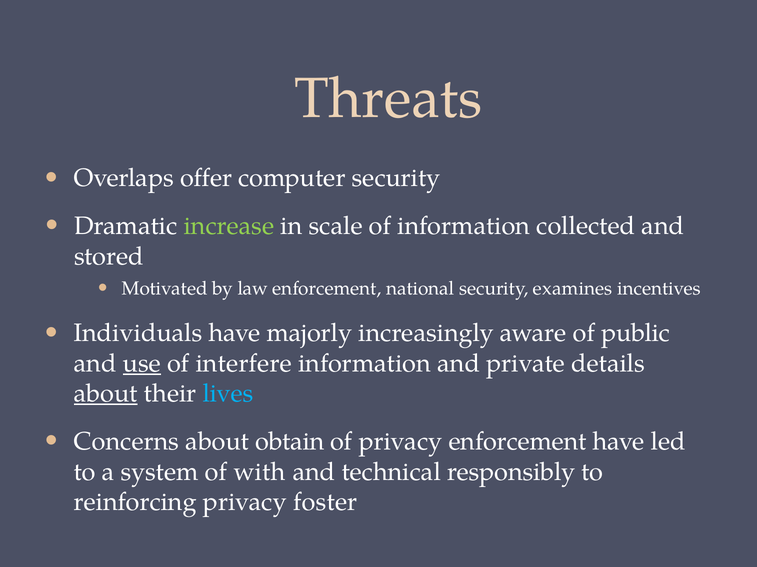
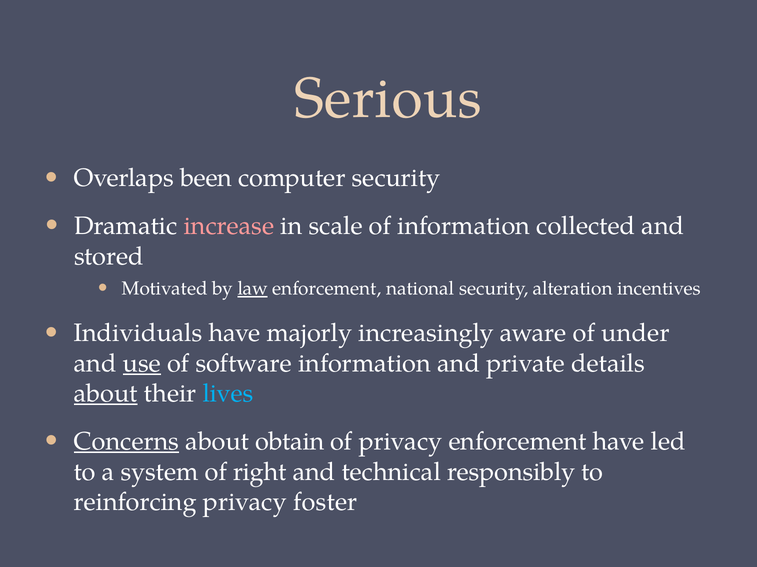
Threats: Threats -> Serious
offer: offer -> been
increase colour: light green -> pink
law underline: none -> present
examines: examines -> alteration
public: public -> under
interfere: interfere -> software
Concerns underline: none -> present
with: with -> right
